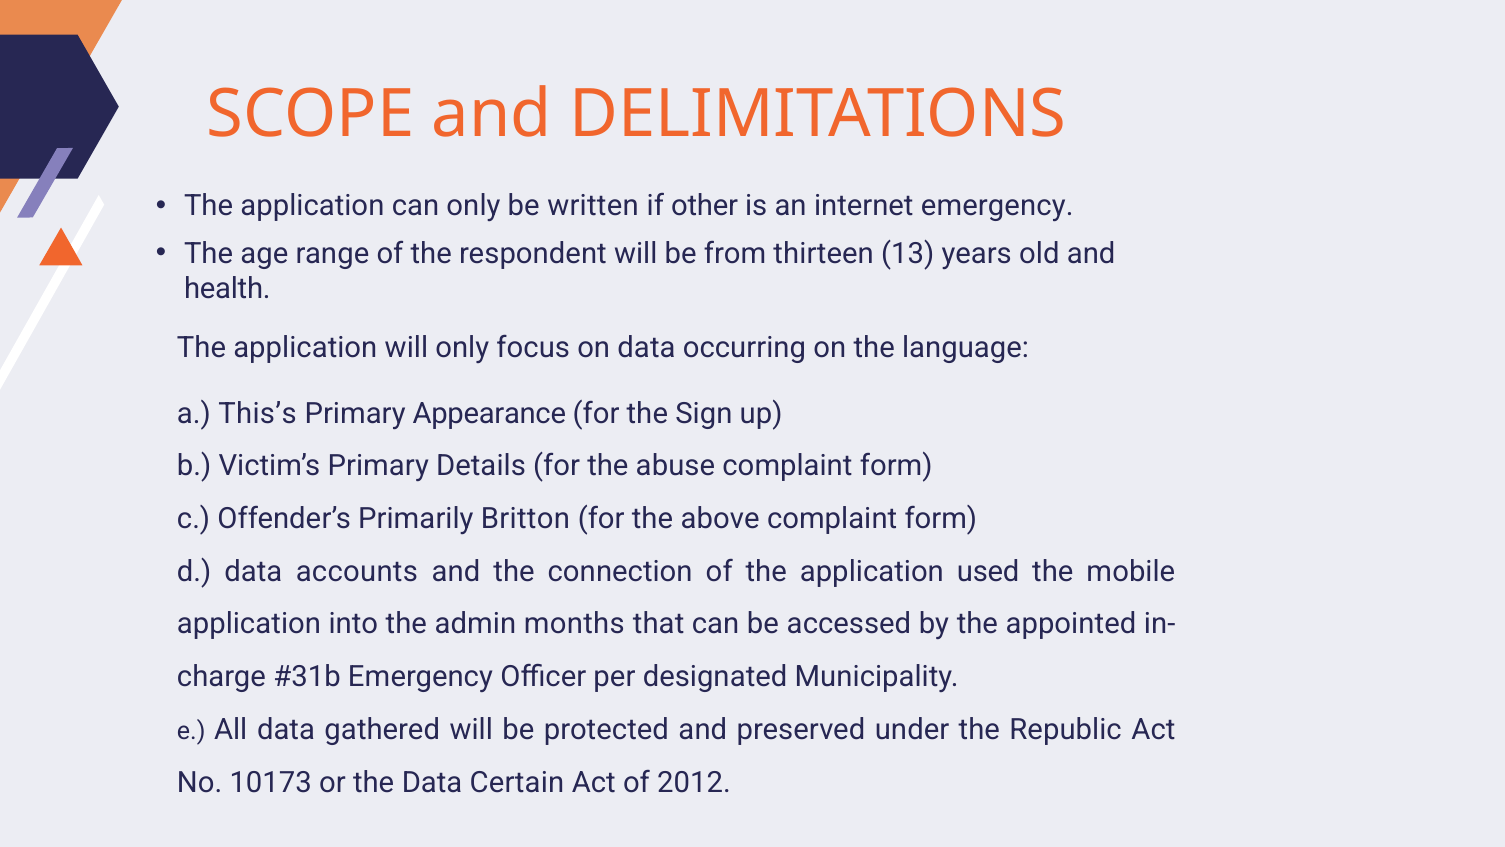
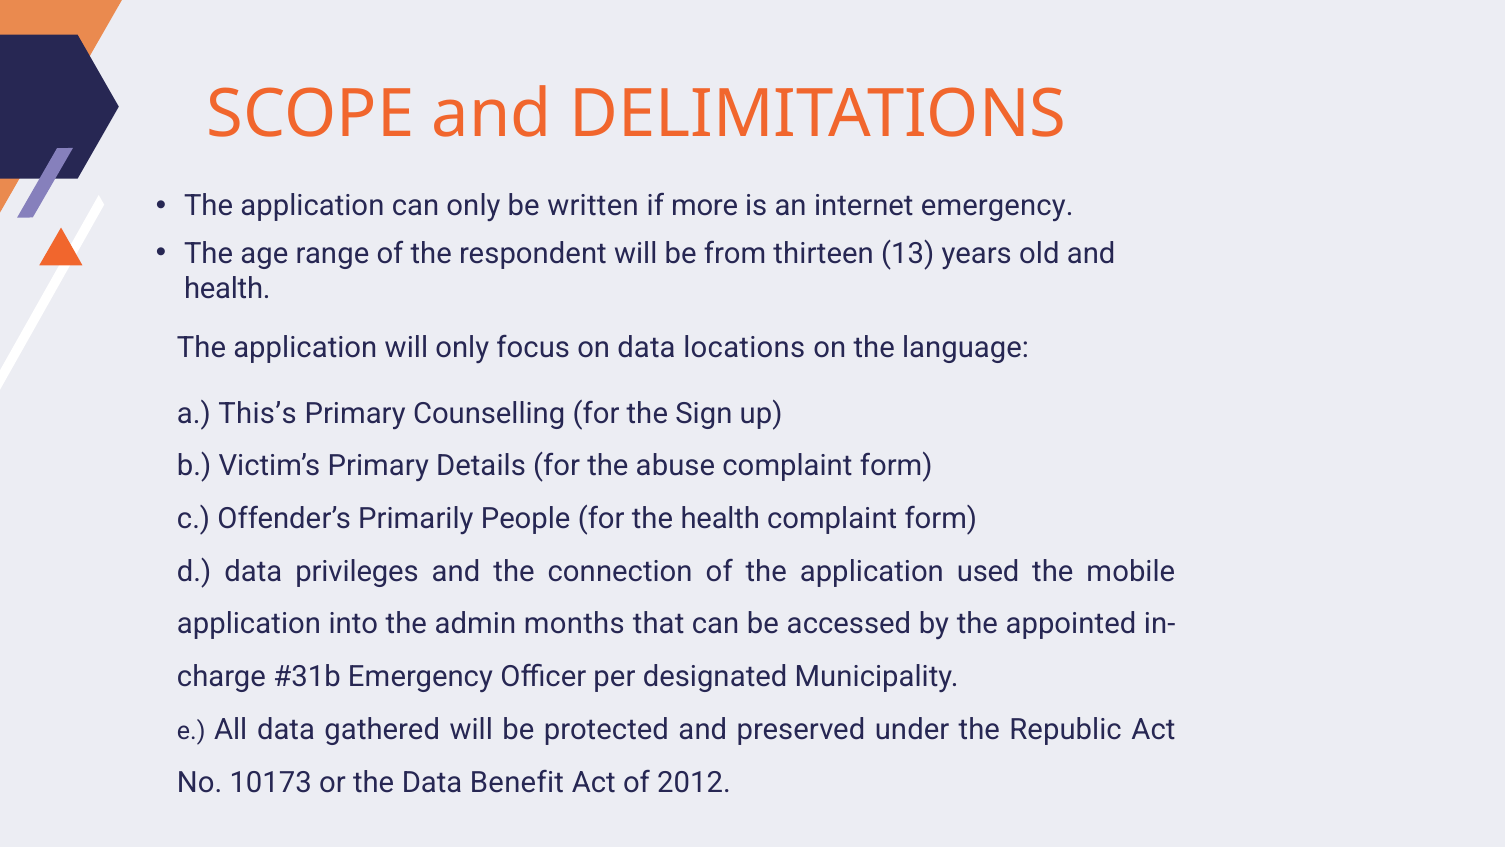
other: other -> more
occurring: occurring -> locations
Appearance: Appearance -> Counselling
Britton: Britton -> People
the above: above -> health
accounts: accounts -> privileges
Certain: Certain -> Benefit
